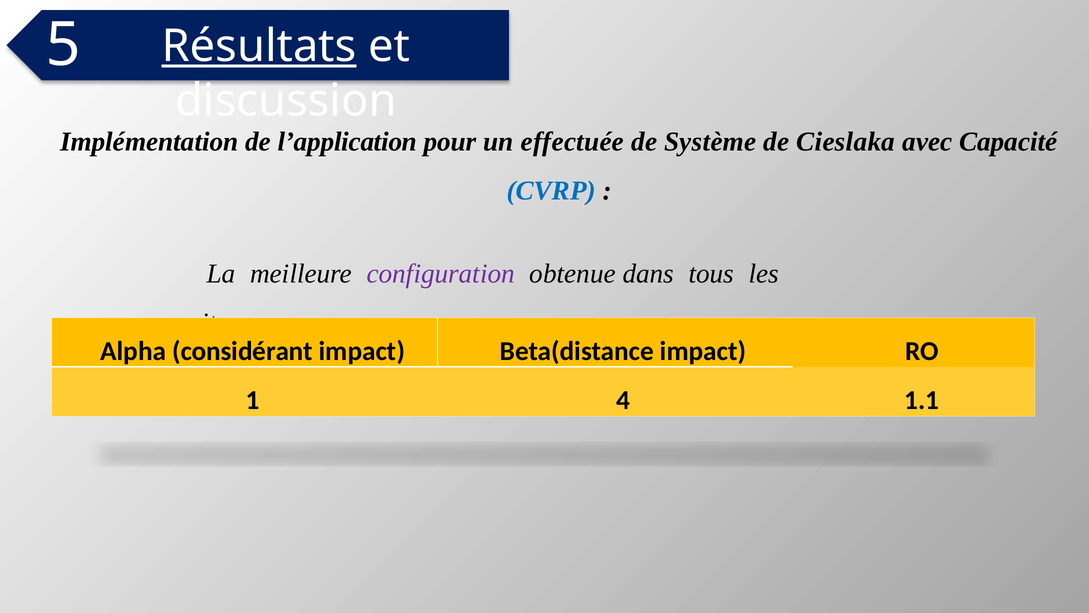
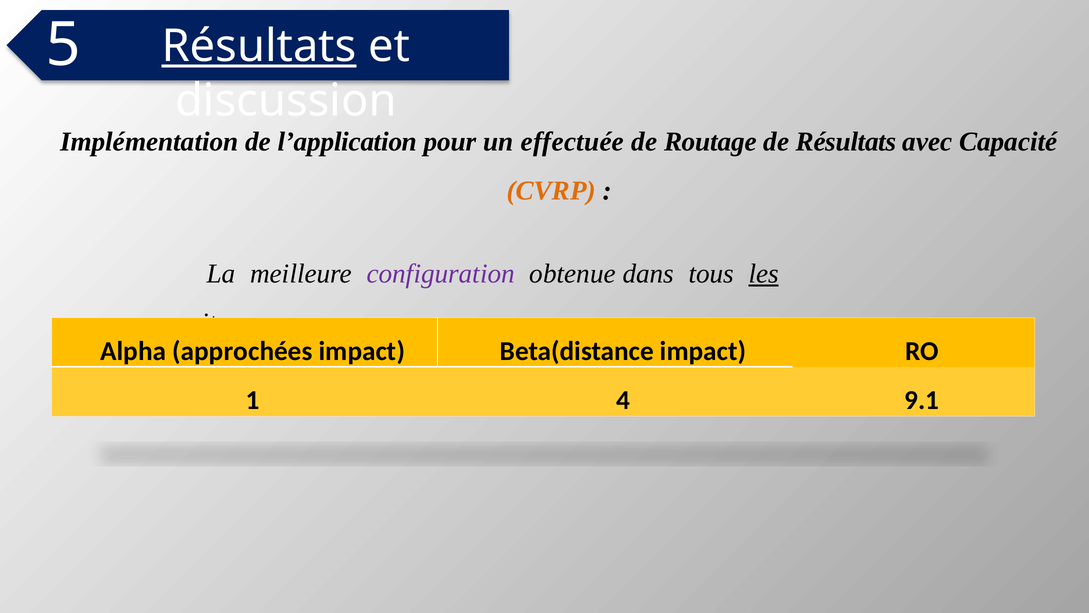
Système: Système -> Routage
de Cieslaka: Cieslaka -> Résultats
CVRP colour: blue -> orange
les underline: none -> present
considérant: considérant -> approchées
1.1: 1.1 -> 9.1
